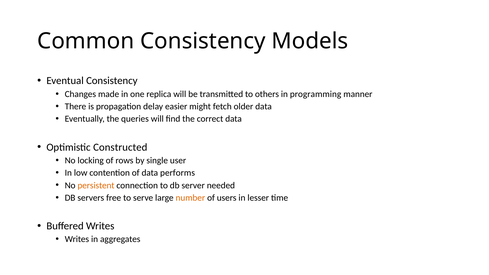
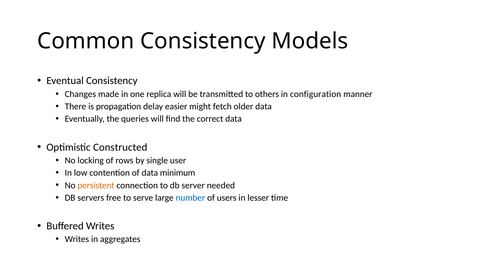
programming: programming -> configuration
performs: performs -> minimum
number colour: orange -> blue
